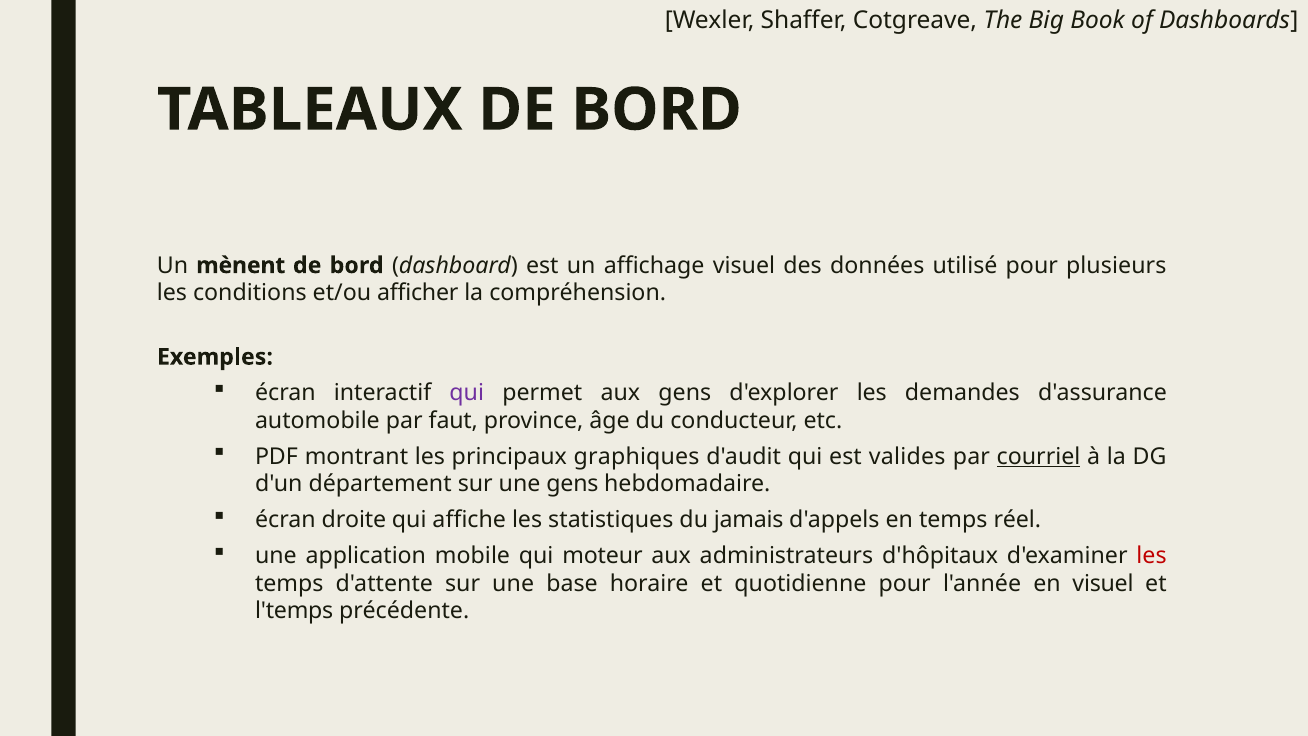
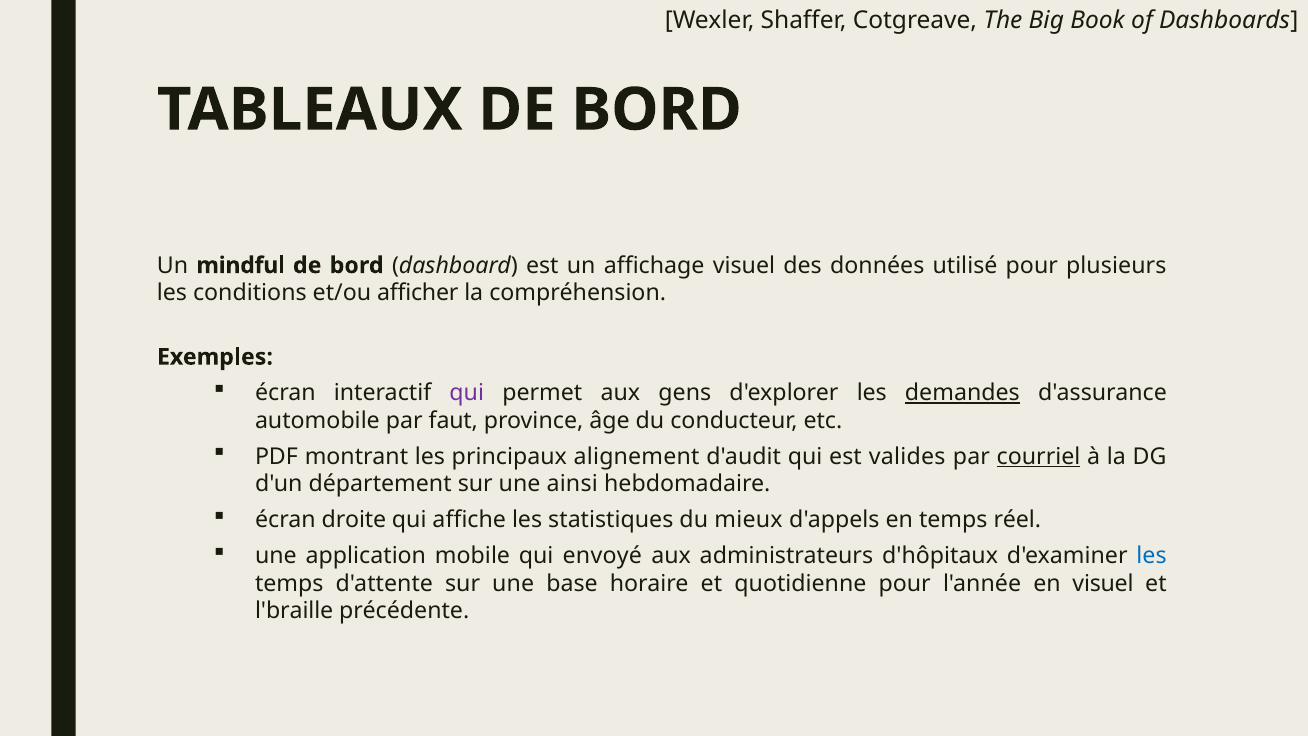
mènent: mènent -> mindful
demandes underline: none -> present
graphiques: graphiques -> alignement
une gens: gens -> ainsi
jamais: jamais -> mieux
moteur: moteur -> envoyé
les at (1152, 556) colour: red -> blue
l'temps: l'temps -> l'braille
